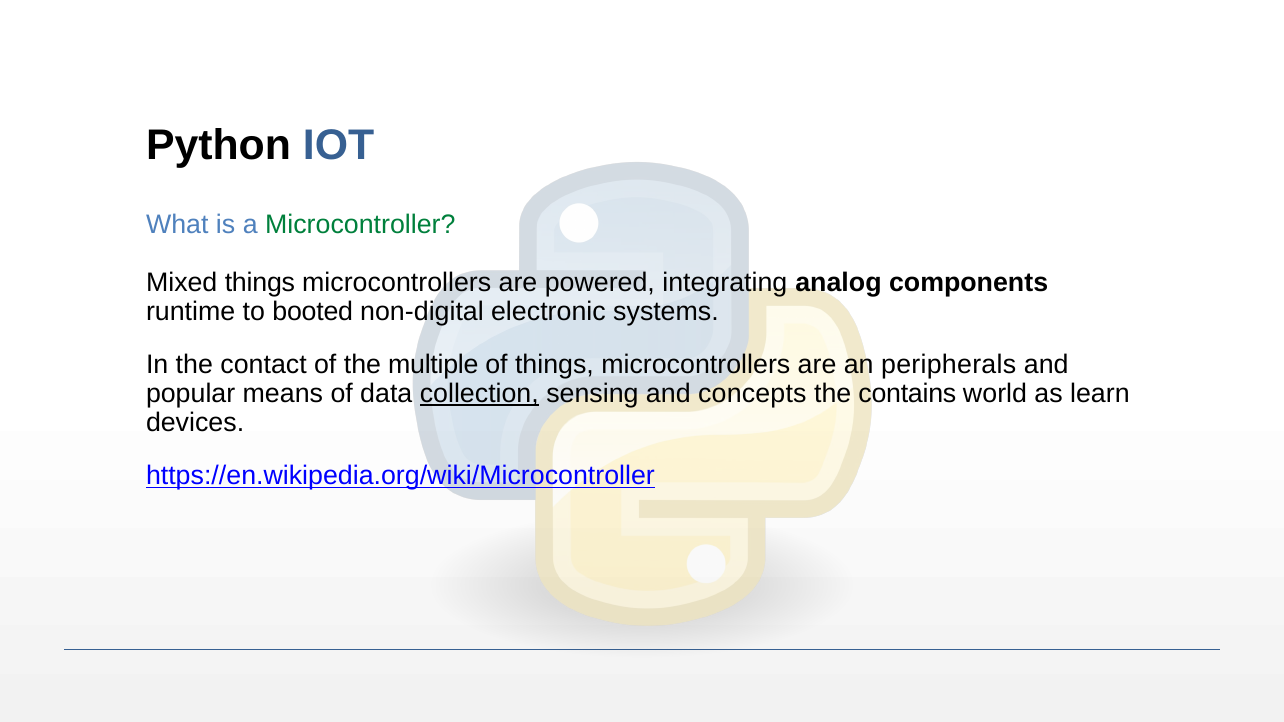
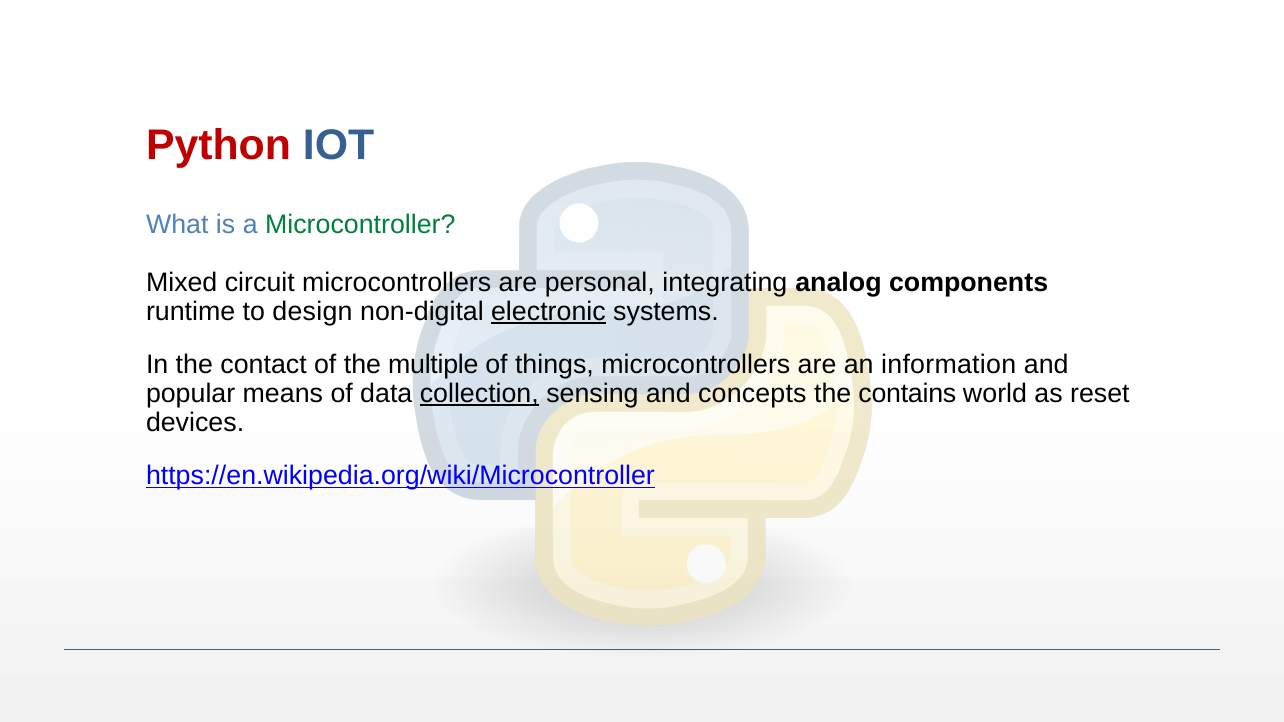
Python colour: black -> red
Mixed things: things -> circuit
powered: powered -> personal
booted: booted -> design
electronic underline: none -> present
peripherals: peripherals -> information
learn: learn -> reset
